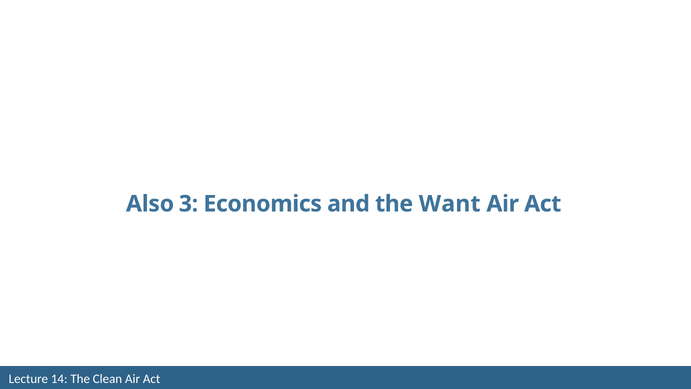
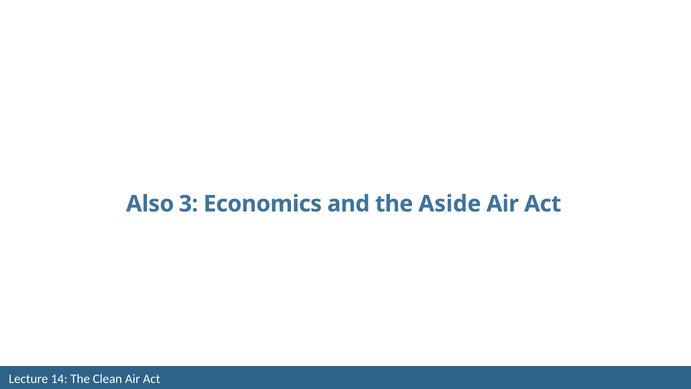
Want: Want -> Aside
